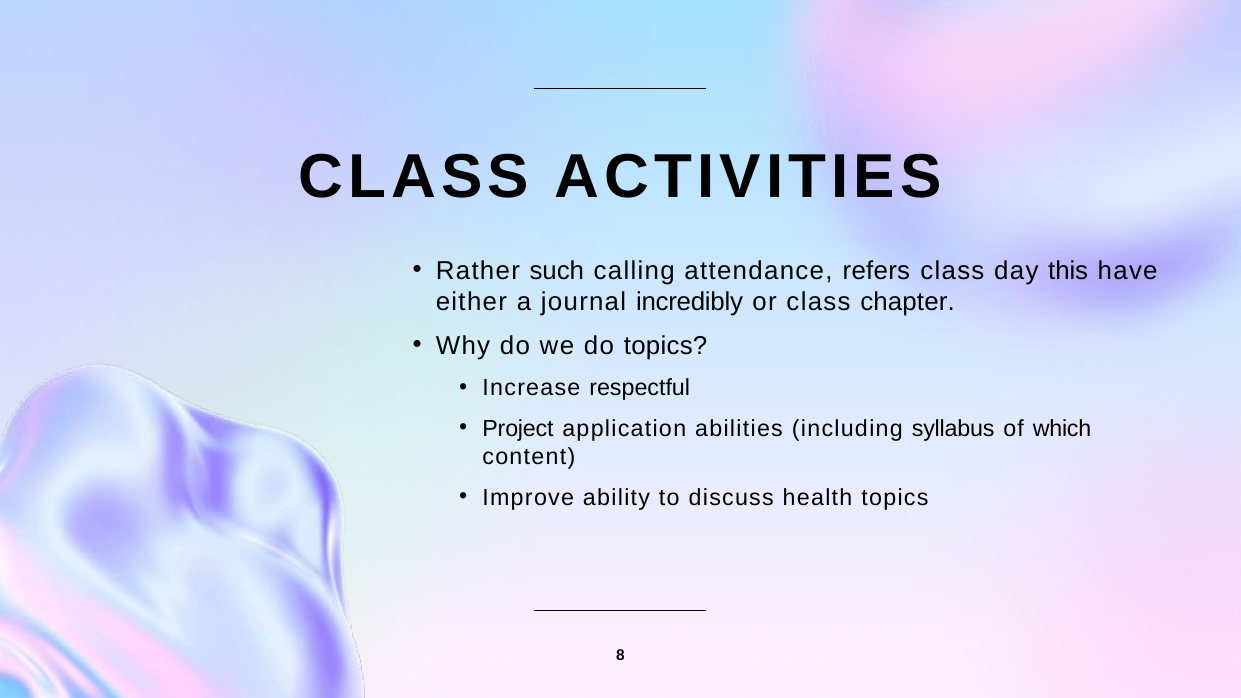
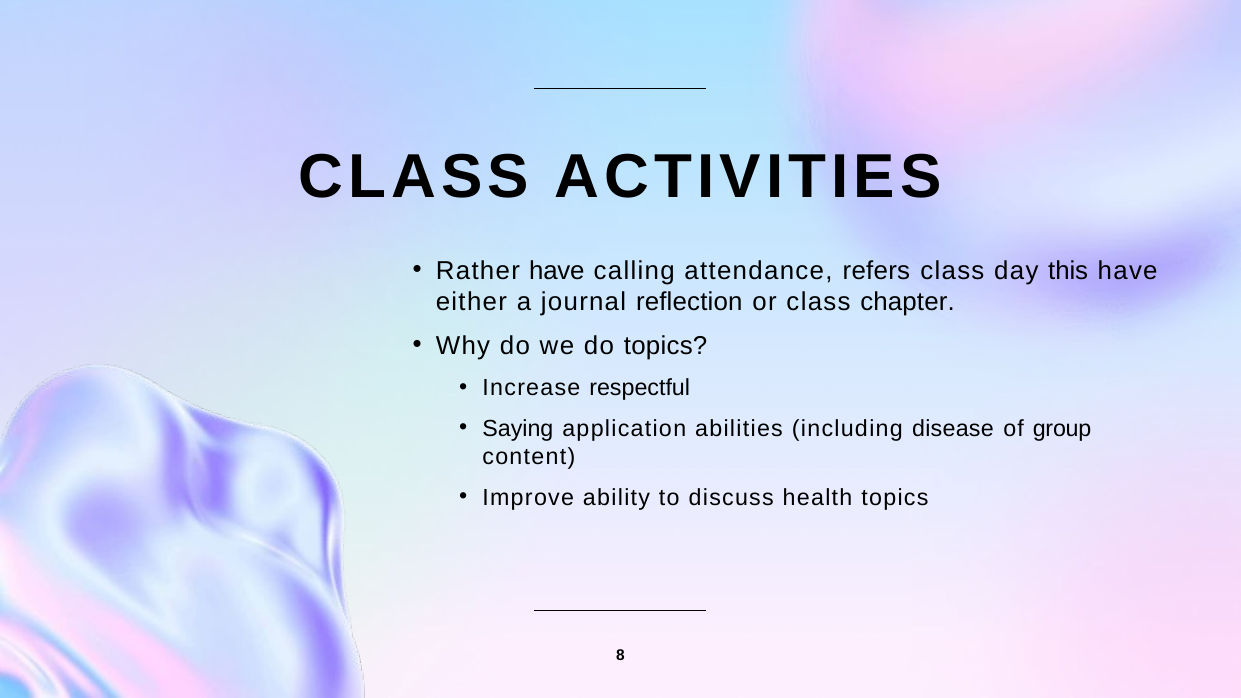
Rather such: such -> have
incredibly: incredibly -> reflection
Project: Project -> Saying
syllabus: syllabus -> disease
which: which -> group
